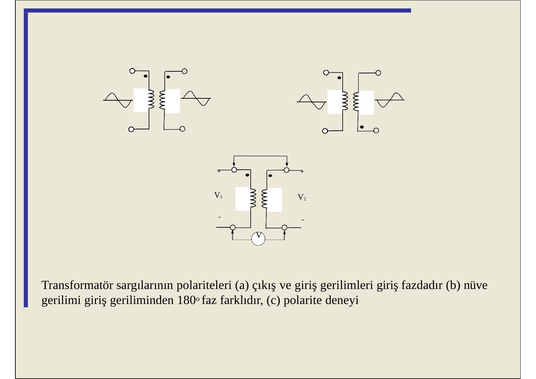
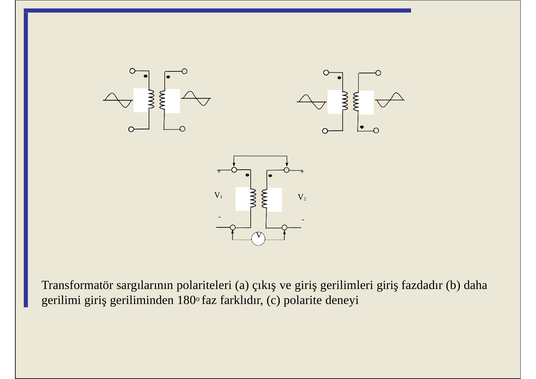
nüve: nüve -> daha
